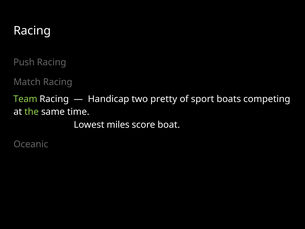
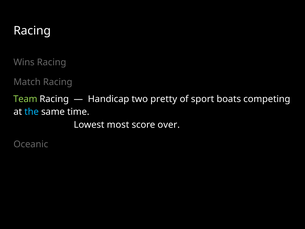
Push: Push -> Wins
the colour: light green -> light blue
miles: miles -> most
boat: boat -> over
